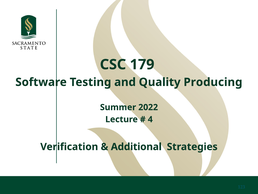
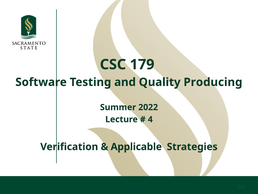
Additional: Additional -> Applicable
